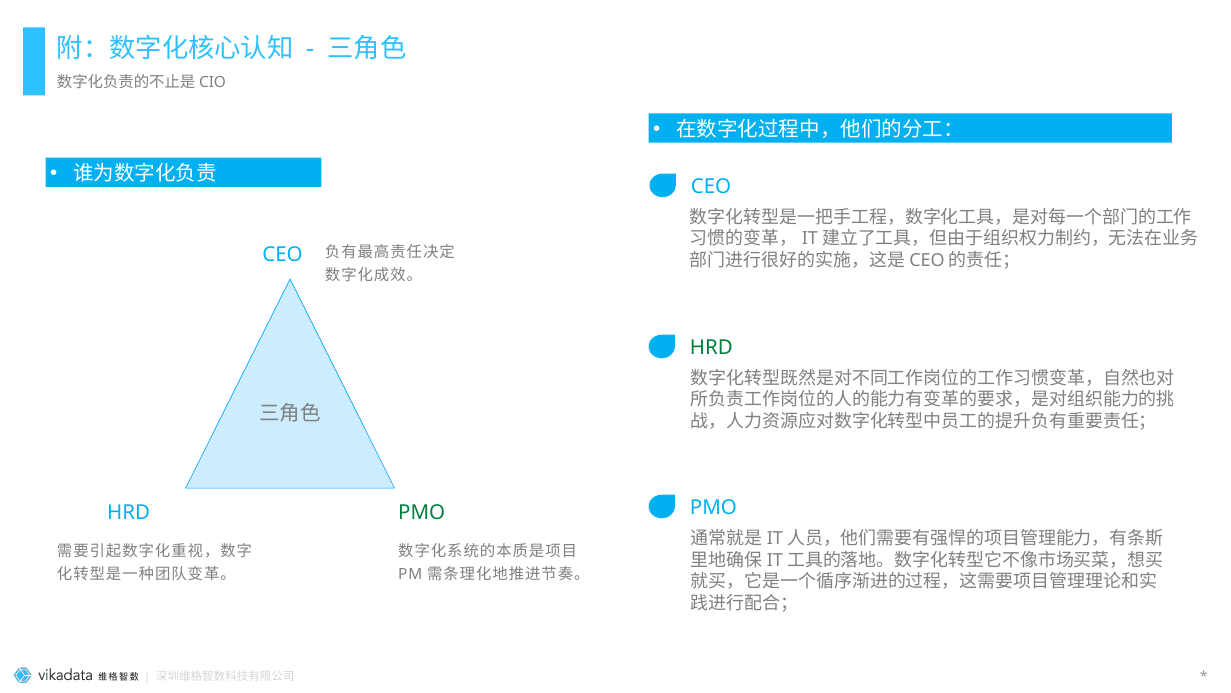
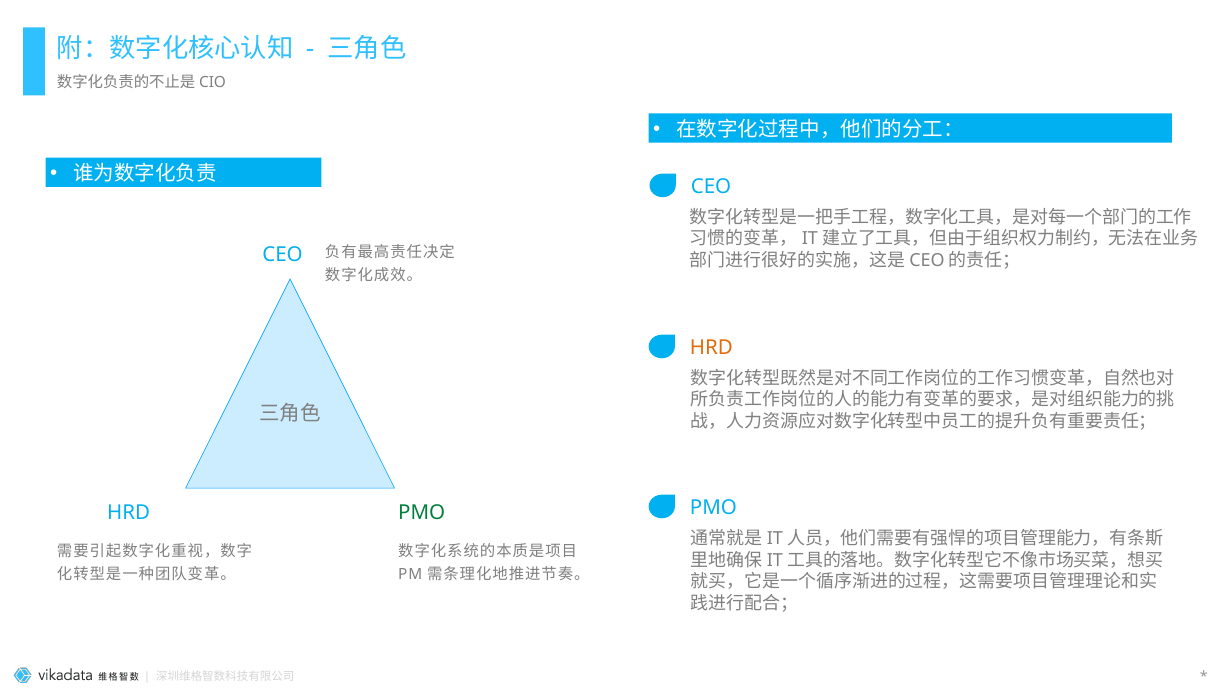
HRD at (711, 348) colour: green -> orange
